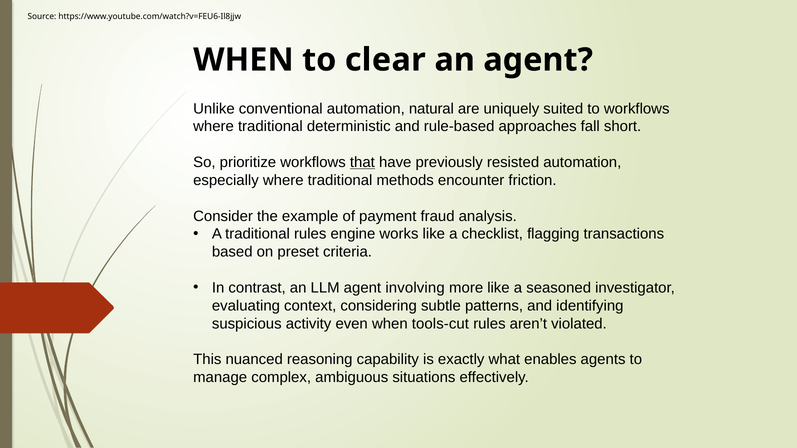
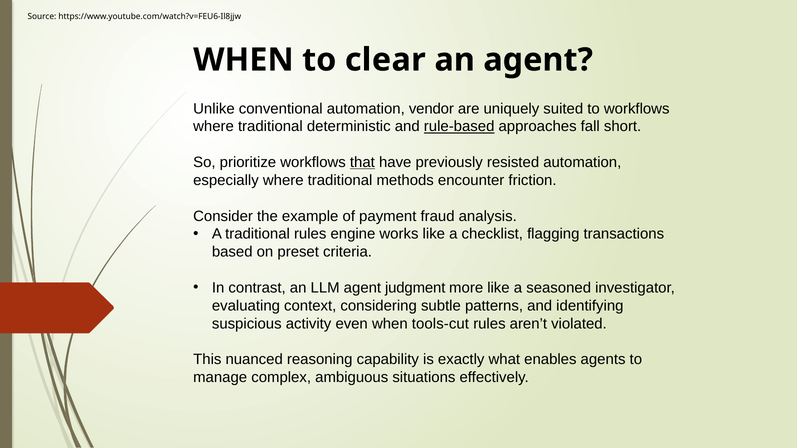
natural: natural -> vendor
rule-based underline: none -> present
involving: involving -> judgment
